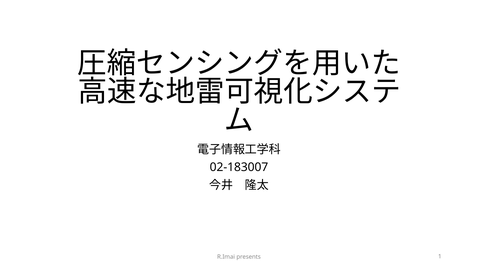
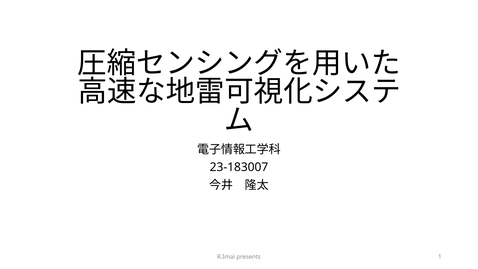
02-183007: 02-183007 -> 23-183007
